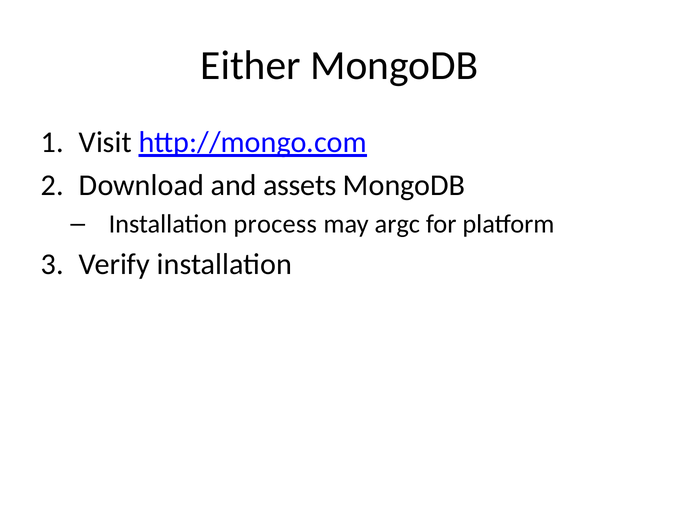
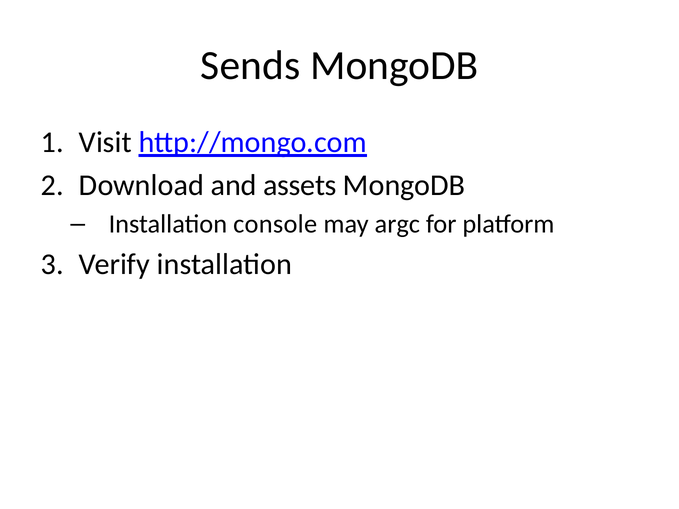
Either: Either -> Sends
process: process -> console
